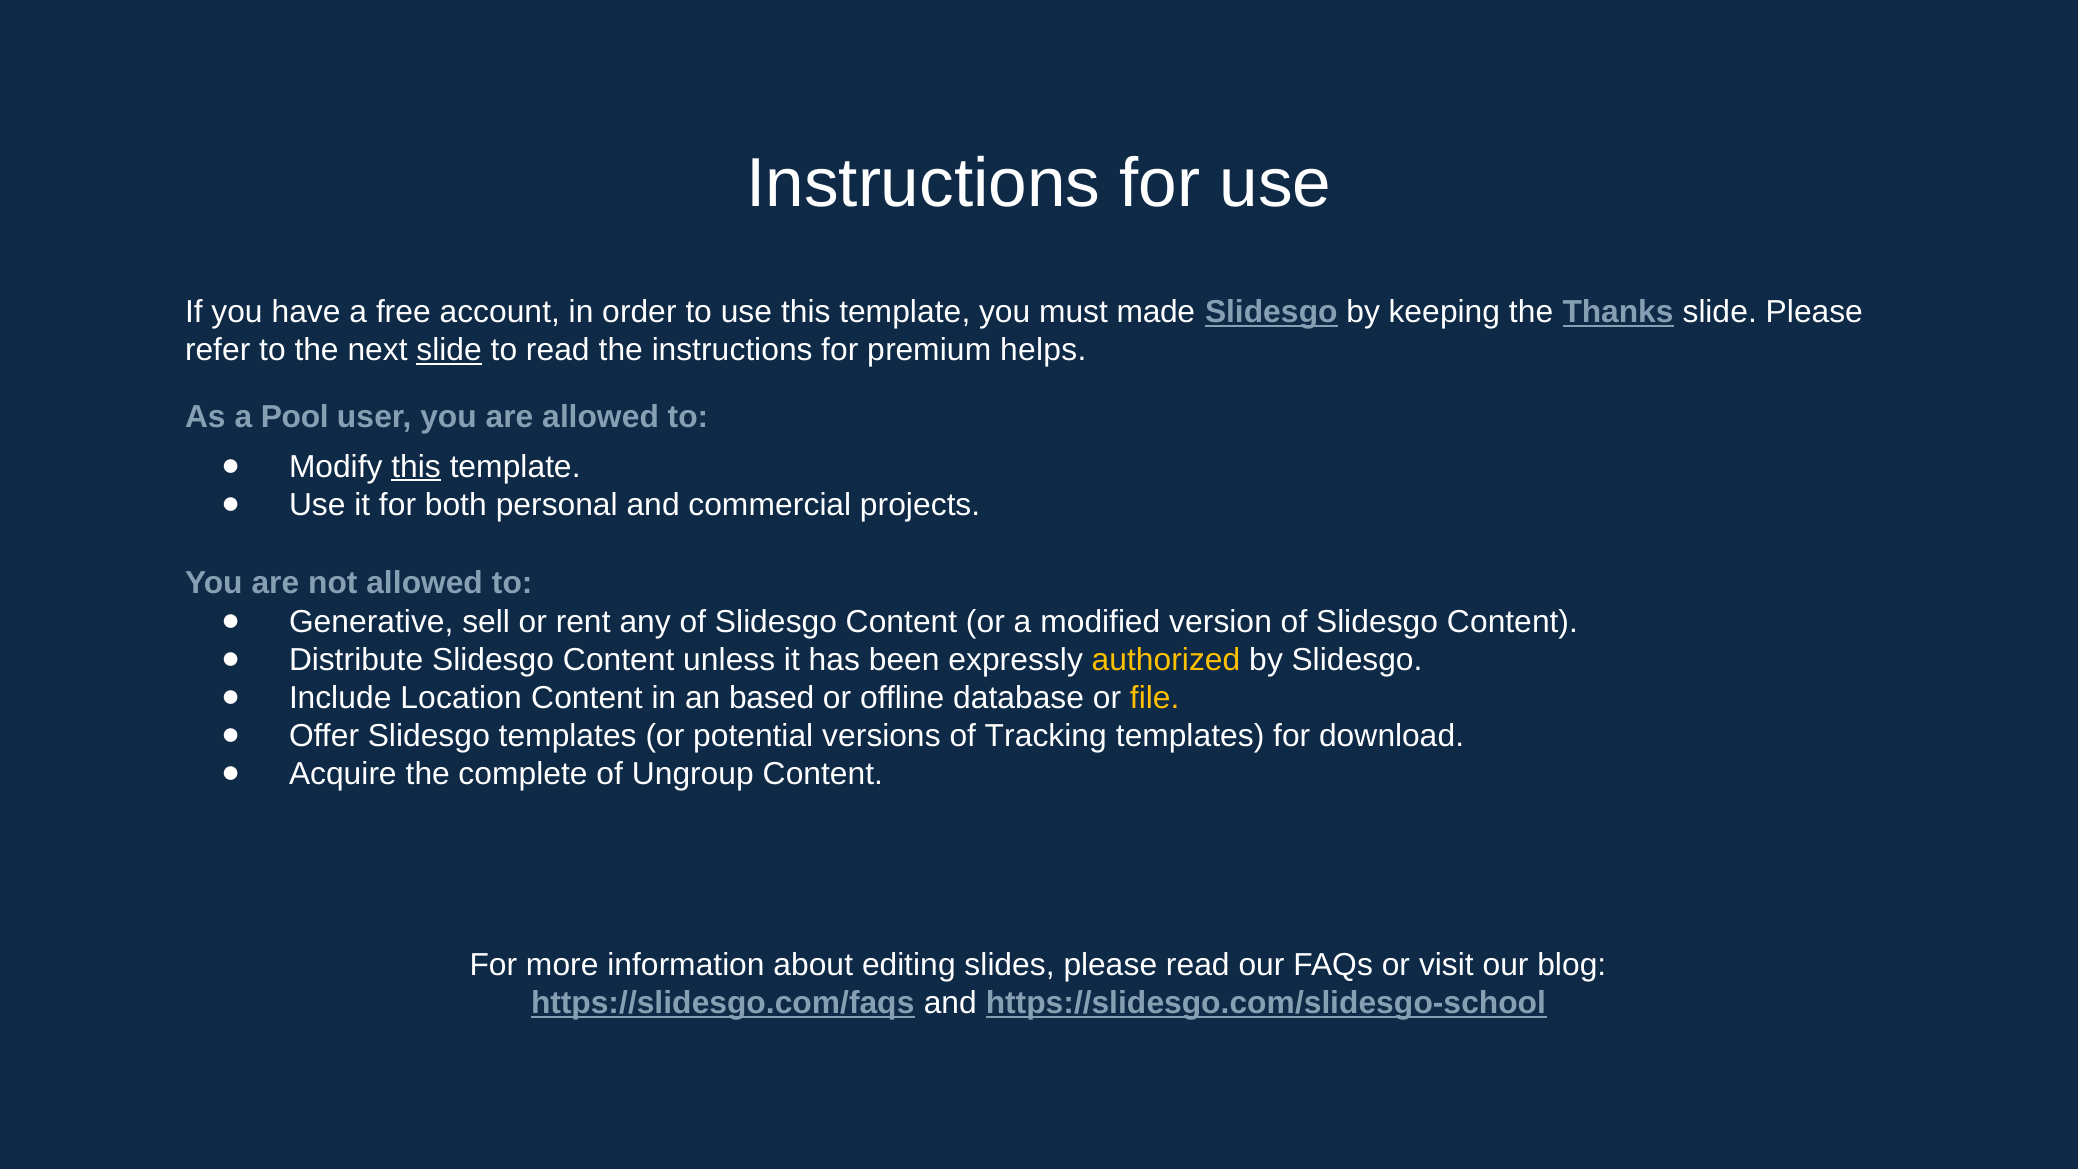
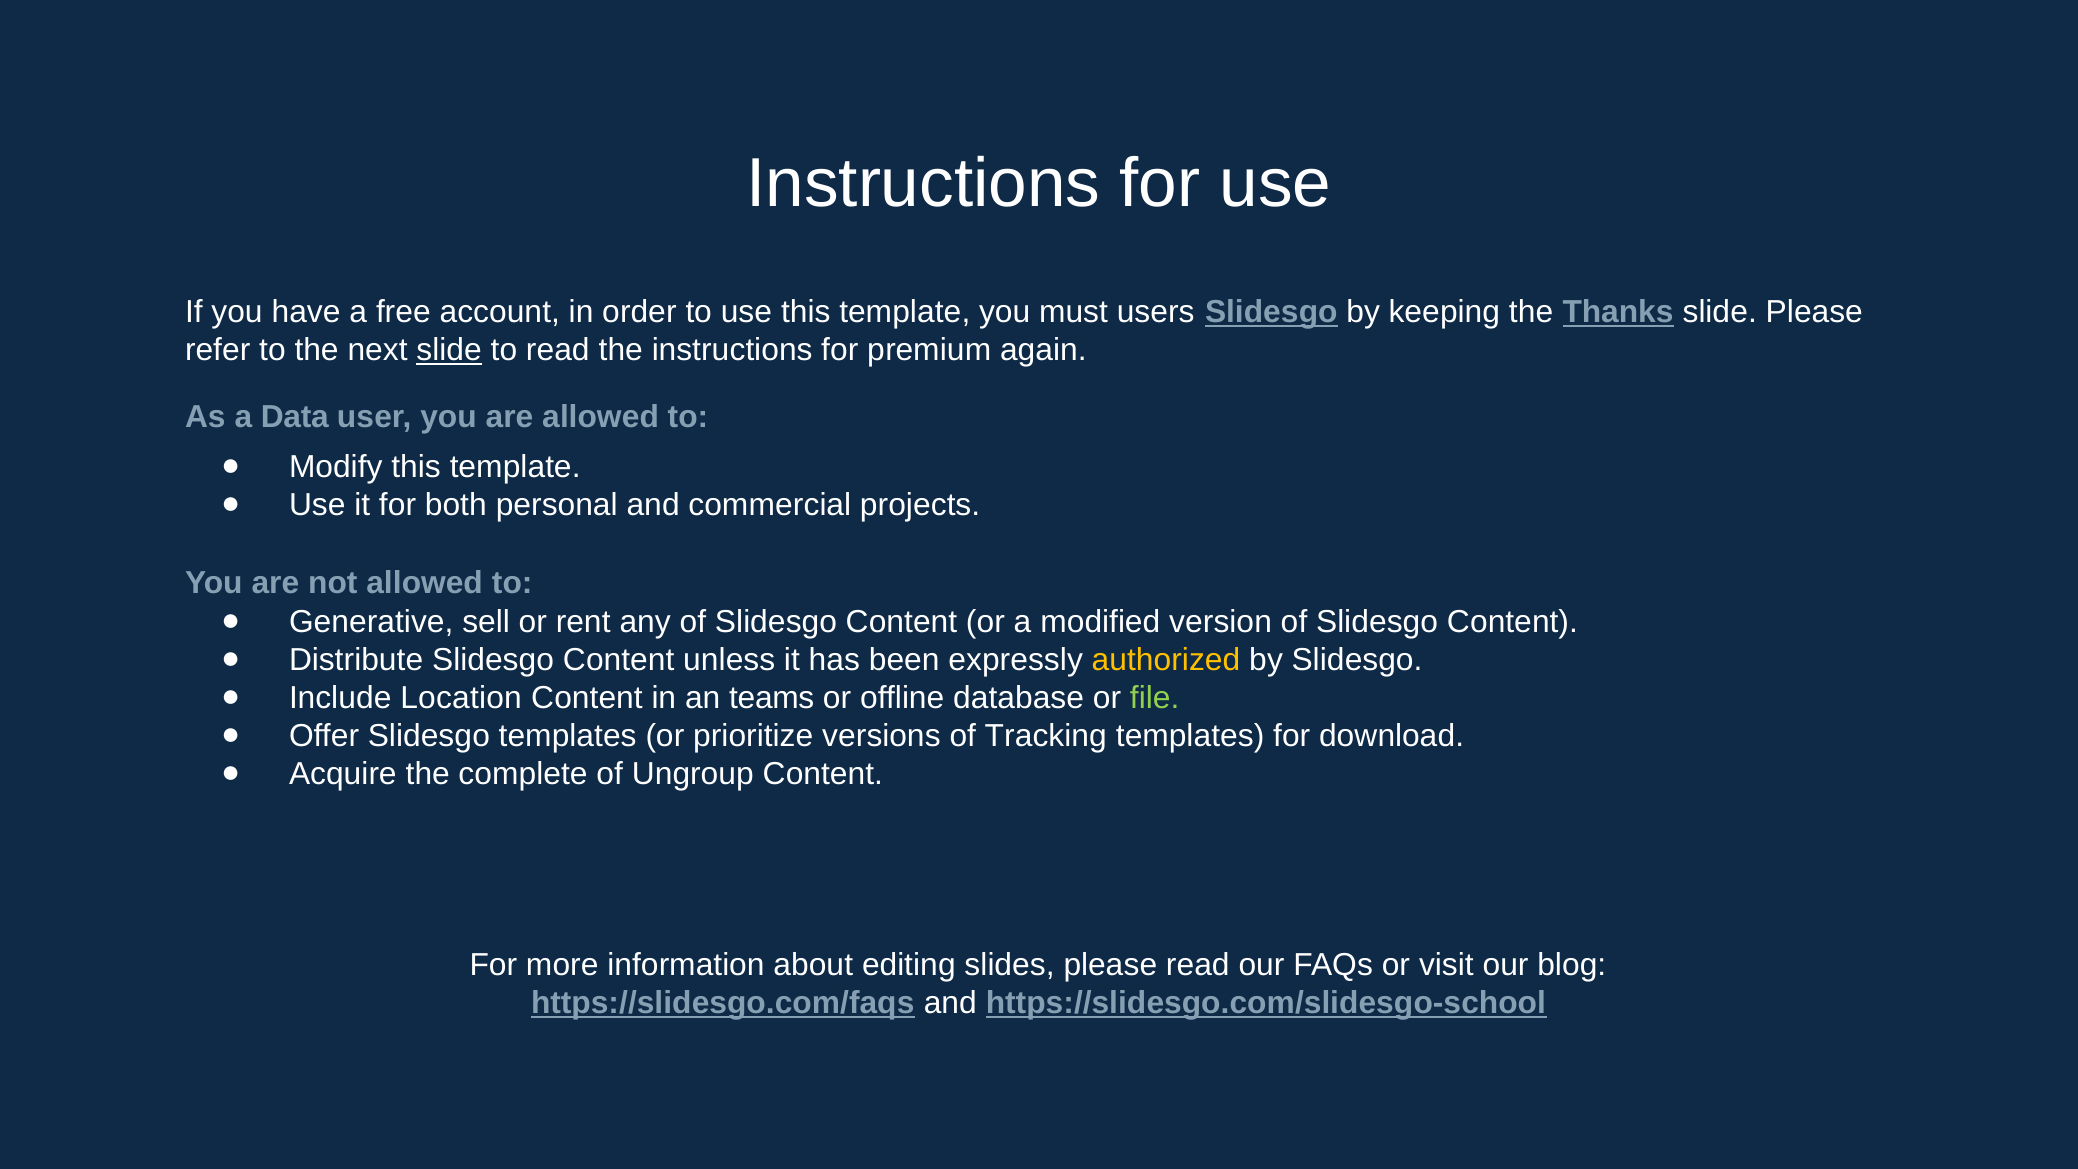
made: made -> users
helps: helps -> again
Pool: Pool -> Data
this at (416, 467) underline: present -> none
based: based -> teams
file colour: yellow -> light green
potential: potential -> prioritize
